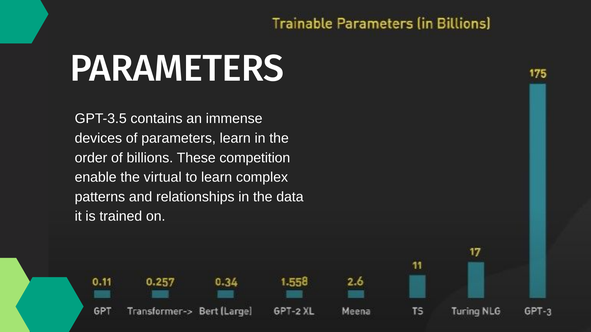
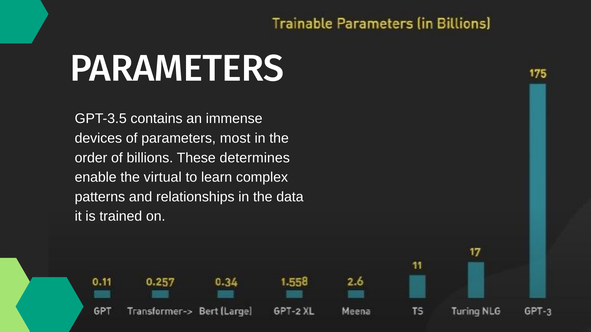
parameters learn: learn -> most
competition: competition -> determines
